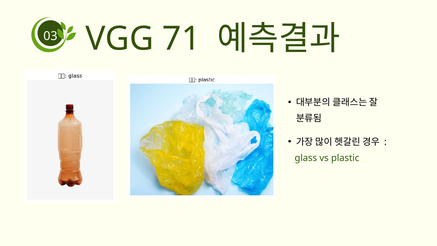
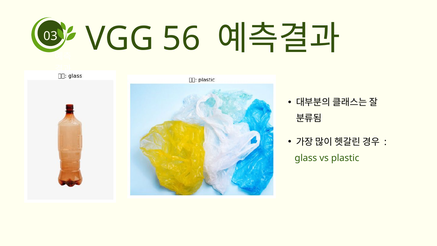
71: 71 -> 56
